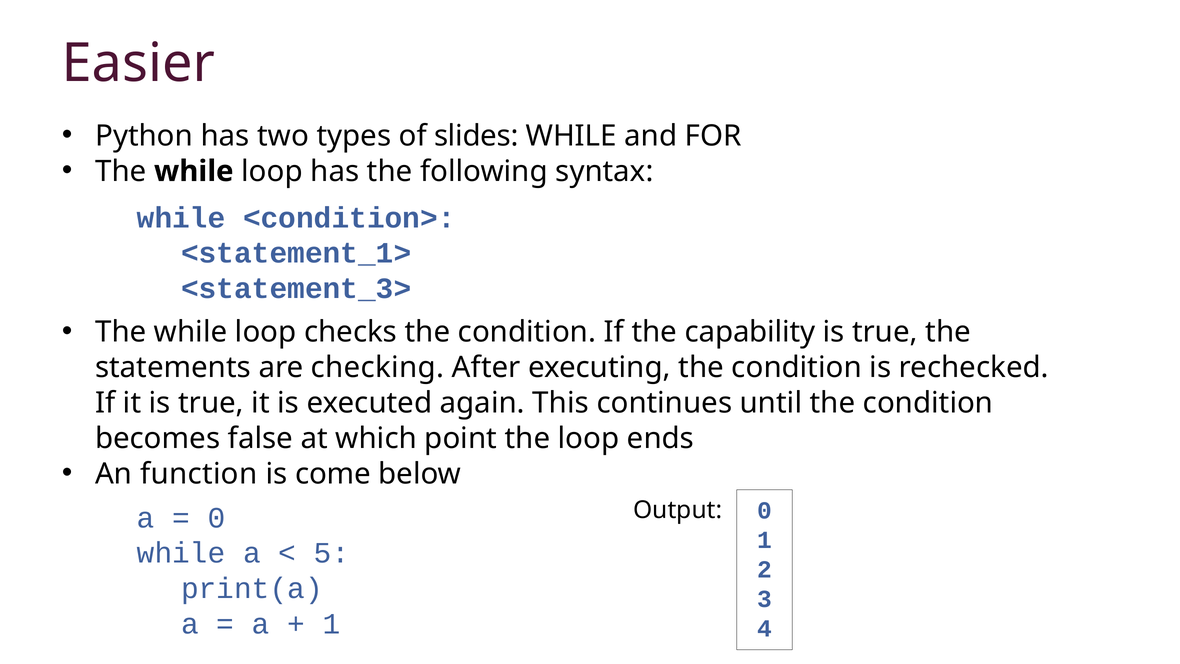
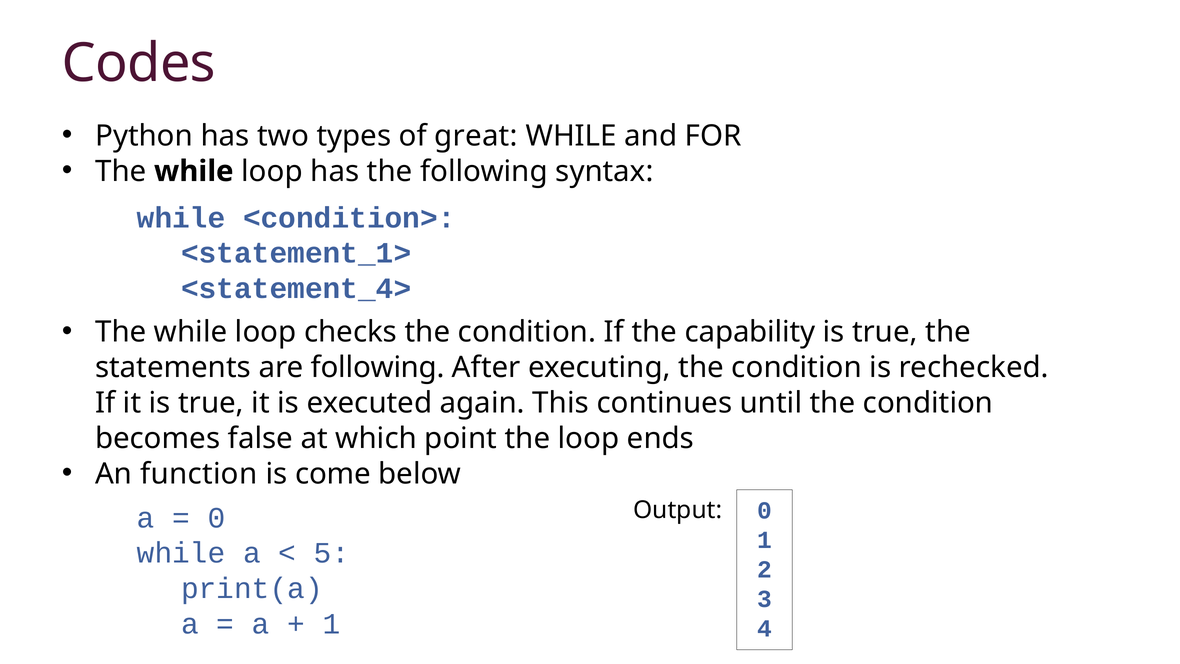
Easier: Easier -> Codes
slides: slides -> great
<statement_3>: <statement_3> -> <statement_4>
are checking: checking -> following
